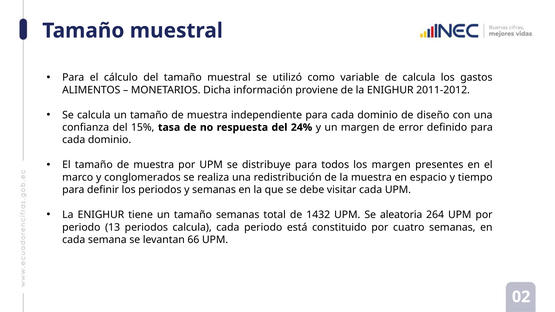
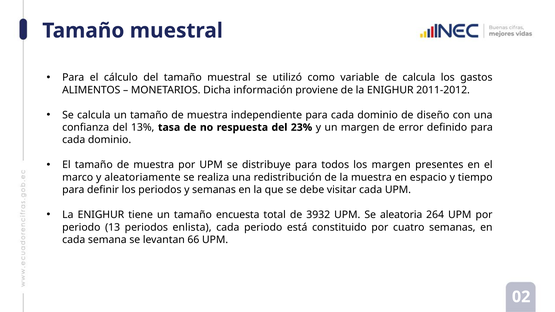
15%: 15% -> 13%
24%: 24% -> 23%
conglomerados: conglomerados -> aleatoriamente
tamaño semanas: semanas -> encuesta
1432: 1432 -> 3932
periodos calcula: calcula -> enlista
